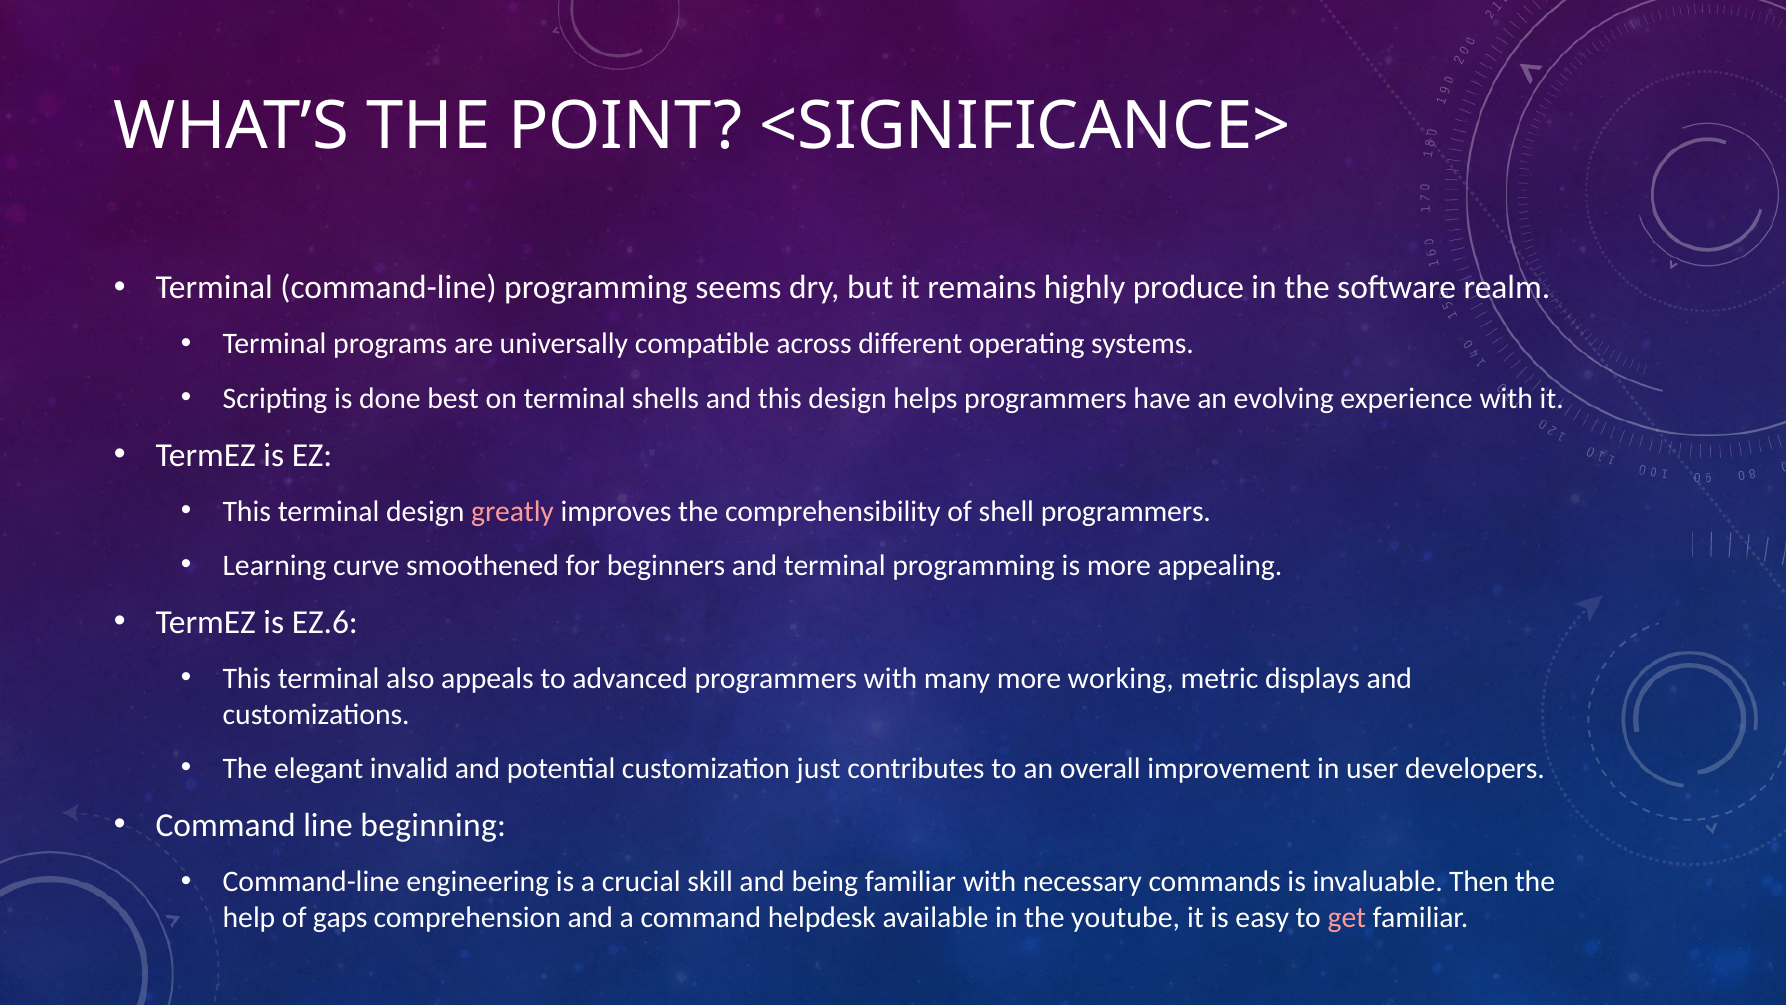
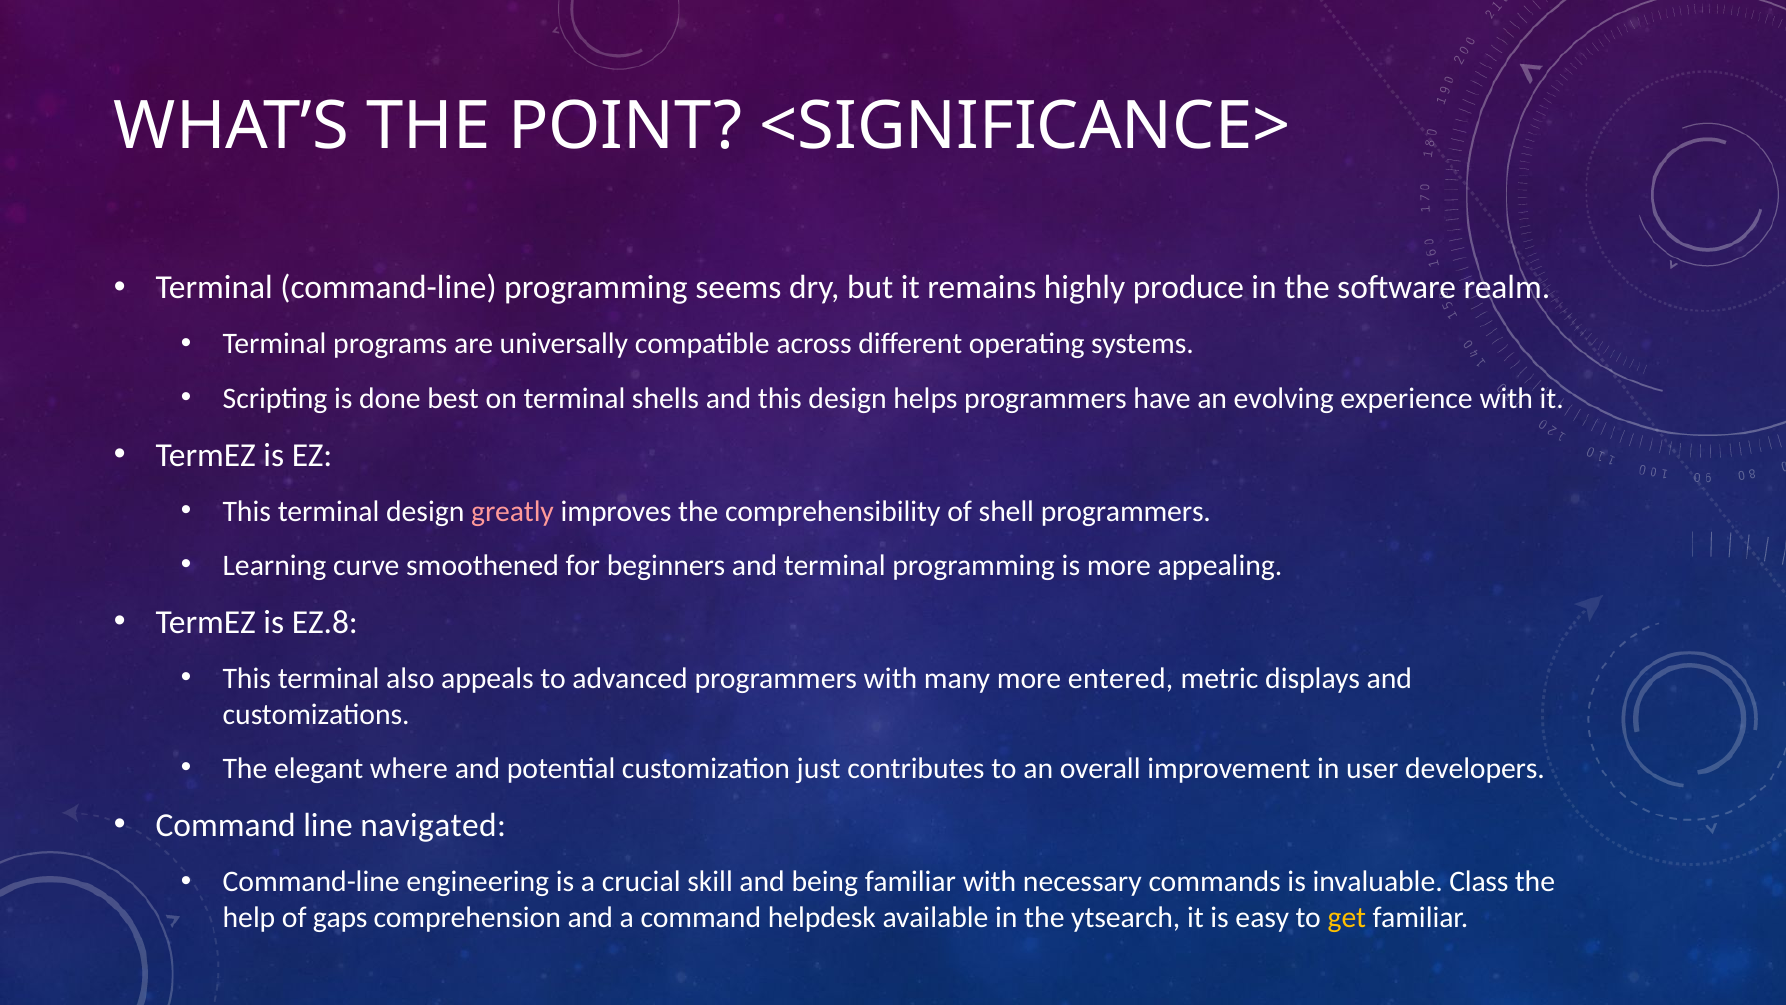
EZ.6: EZ.6 -> EZ.8
working: working -> entered
invalid: invalid -> where
beginning: beginning -> navigated
Then: Then -> Class
youtube: youtube -> ytsearch
get colour: pink -> yellow
